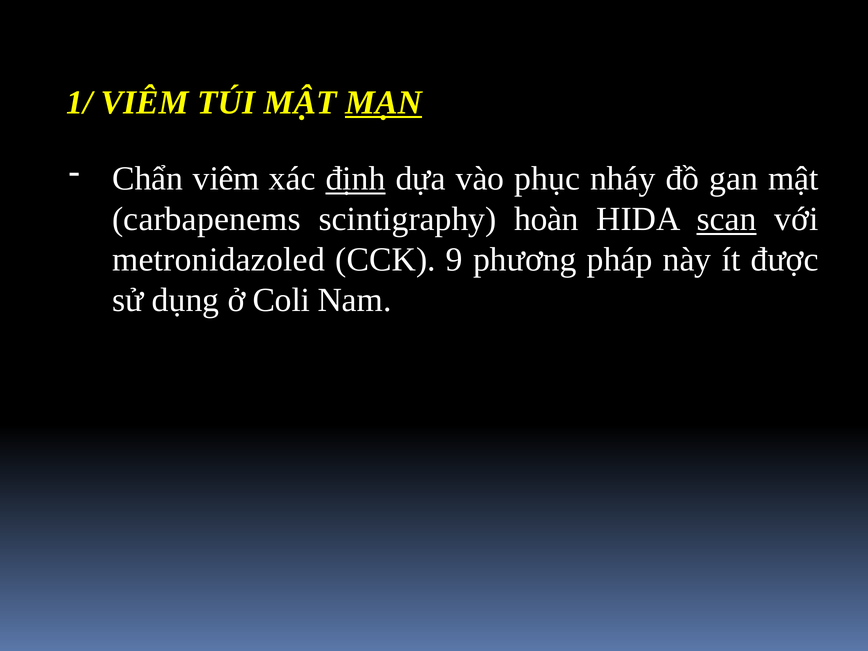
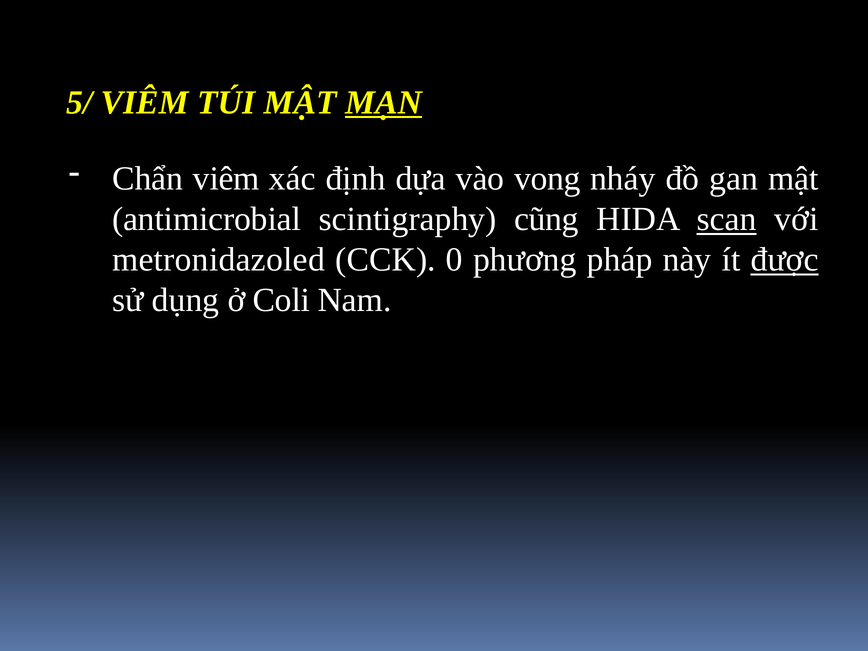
1/: 1/ -> 5/
định underline: present -> none
phục: phục -> vong
carbapenems: carbapenems -> antimicrobial
hoàn: hoàn -> cũng
9: 9 -> 0
được underline: none -> present
